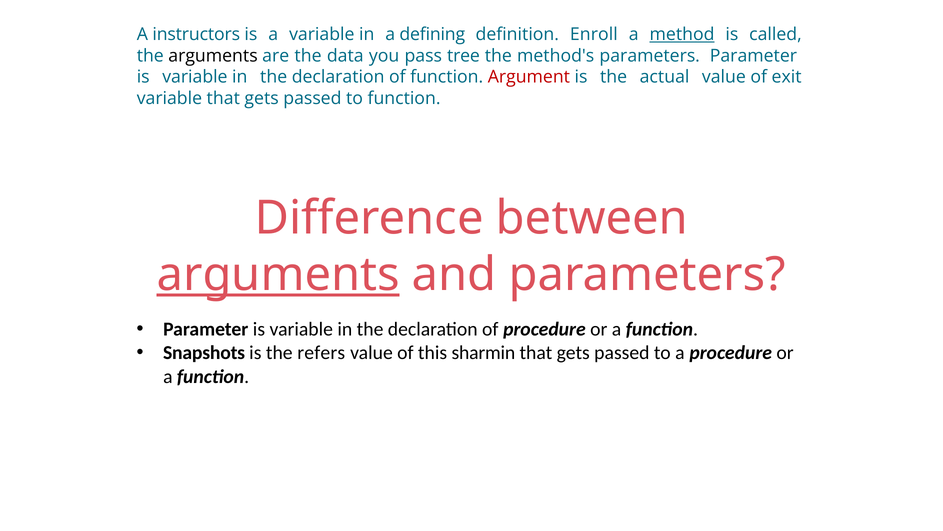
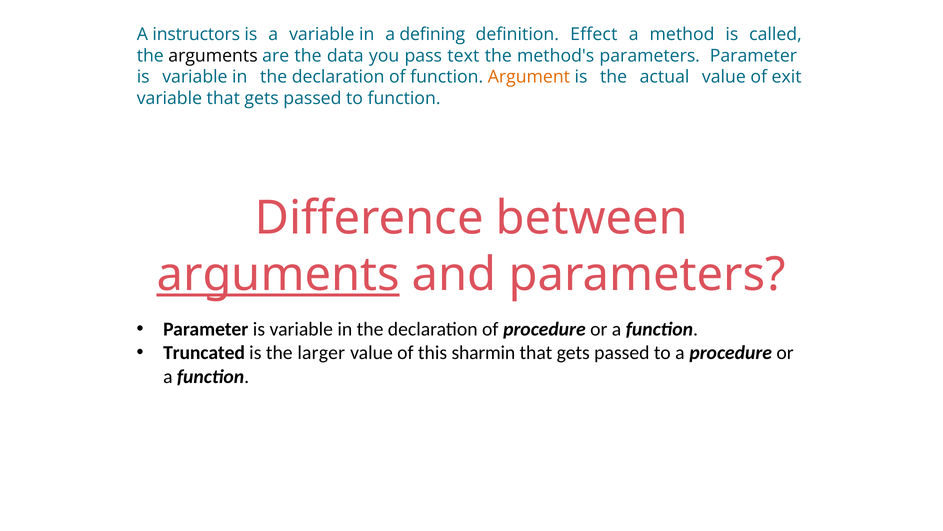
Enroll: Enroll -> Effect
method underline: present -> none
tree: tree -> text
Argument colour: red -> orange
Snapshots: Snapshots -> Truncated
refers: refers -> larger
